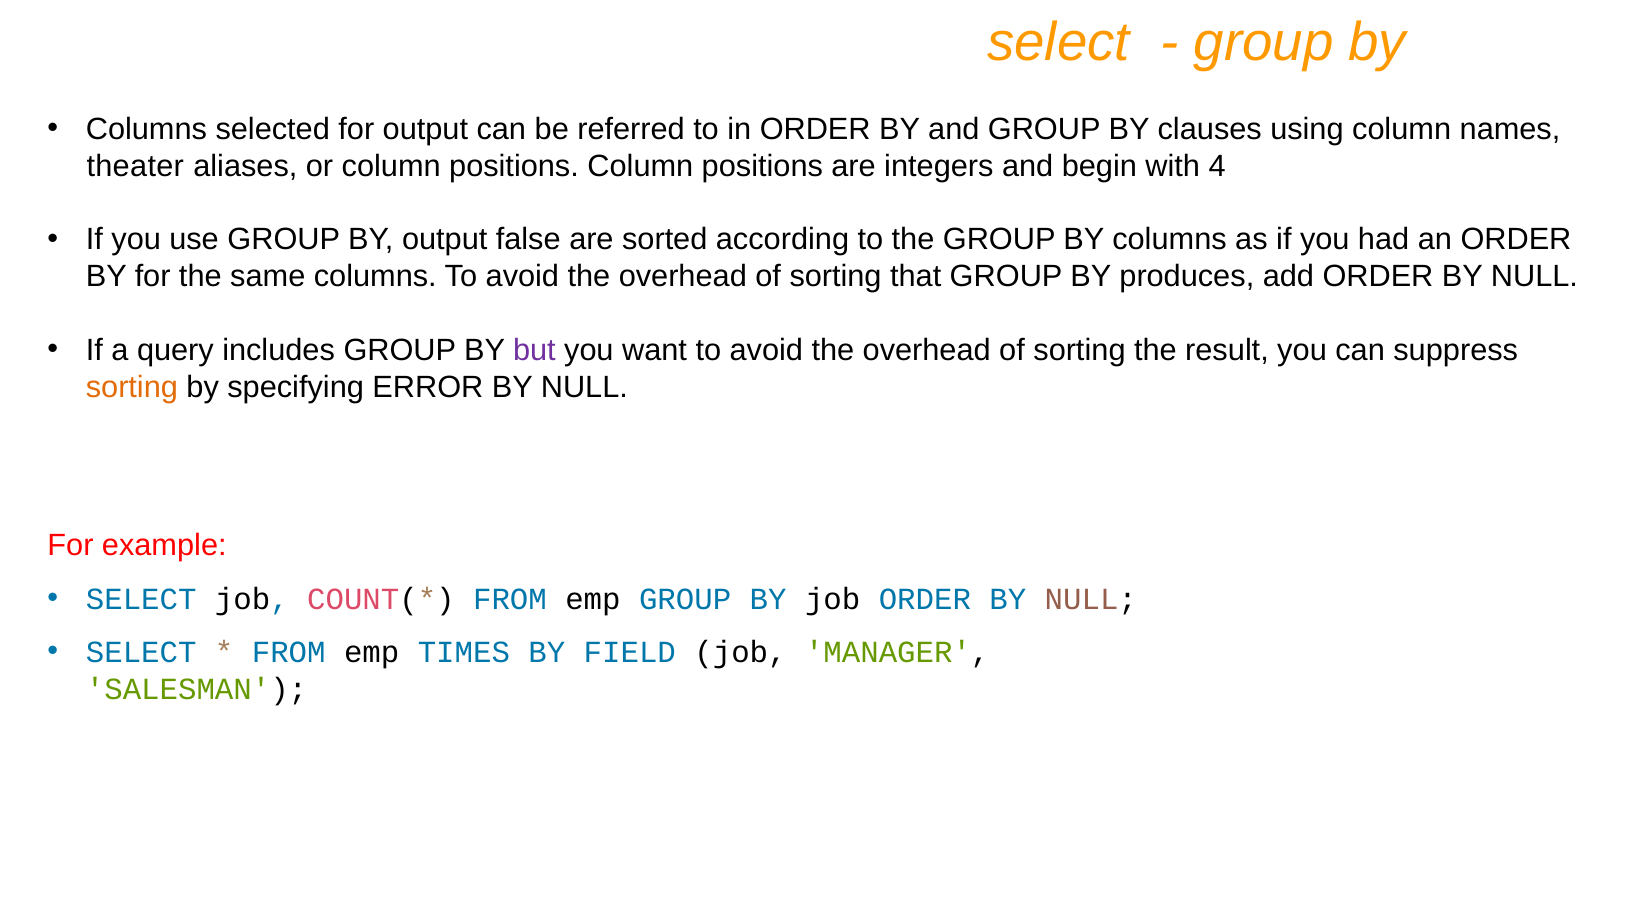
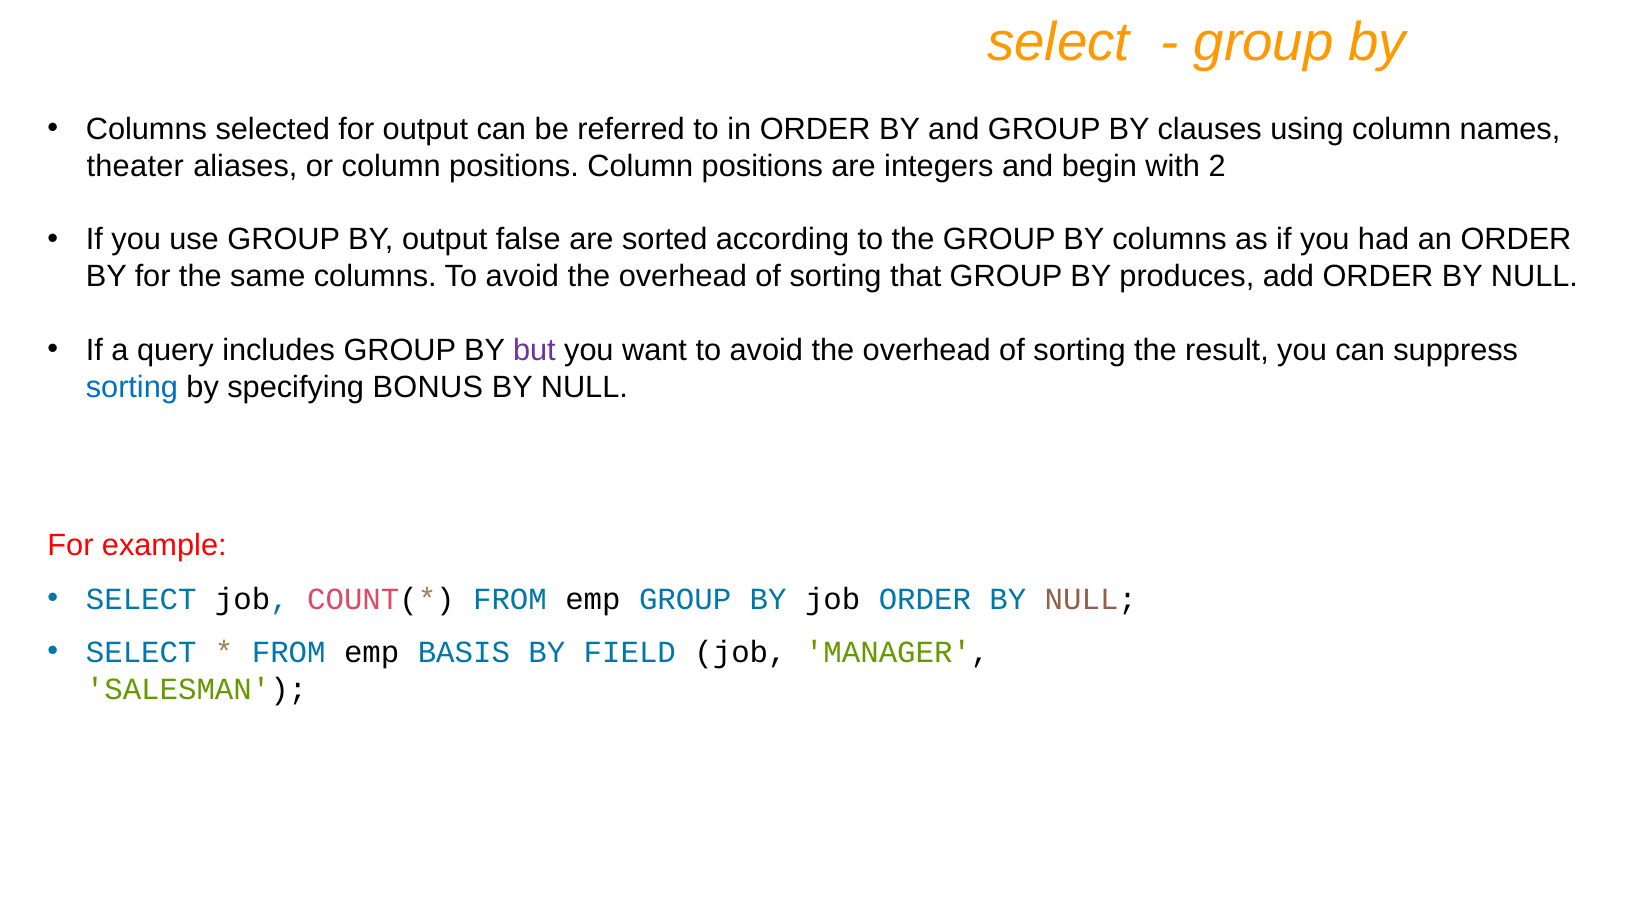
4: 4 -> 2
sorting at (132, 387) colour: orange -> blue
ERROR: ERROR -> BONUS
TIMES: TIMES -> BASIS
